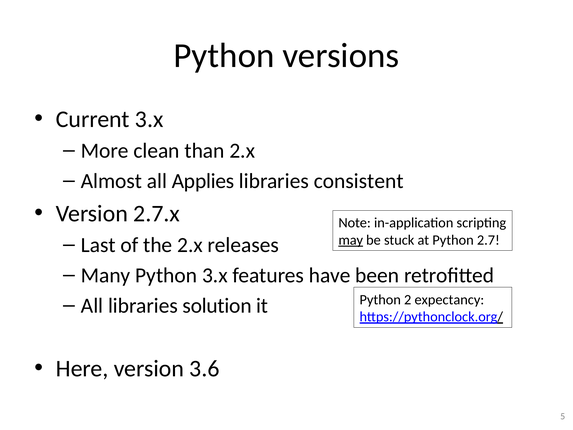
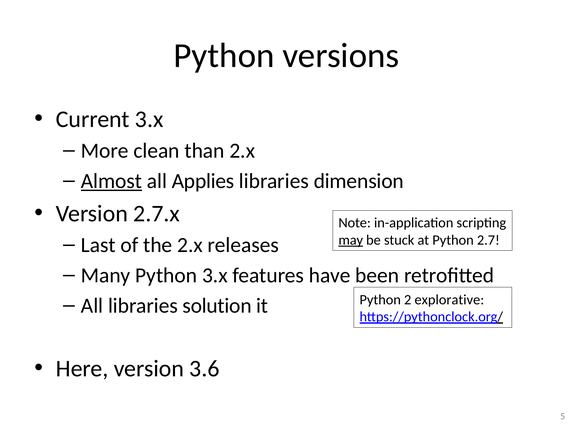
Almost underline: none -> present
consistent: consistent -> dimension
expectancy: expectancy -> explorative
